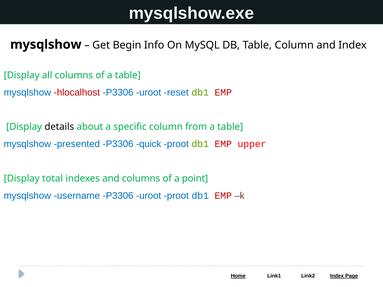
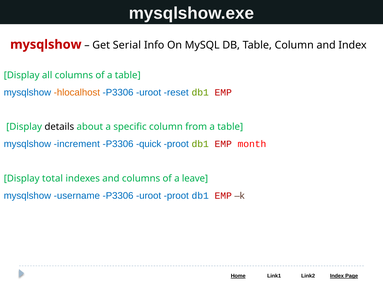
mysqlshow at (46, 45) colour: black -> red
Begin: Begin -> Serial
hlocalhost colour: red -> orange
presented: presented -> increment
upper: upper -> month
point: point -> leave
